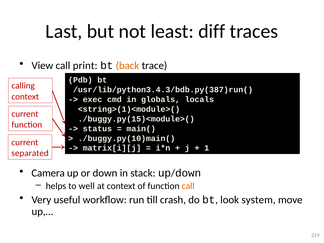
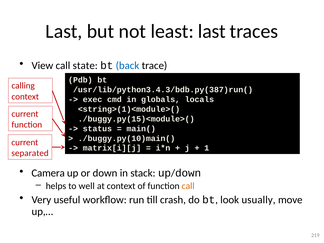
least diff: diff -> last
print: print -> state
back colour: orange -> blue
system: system -> usually
